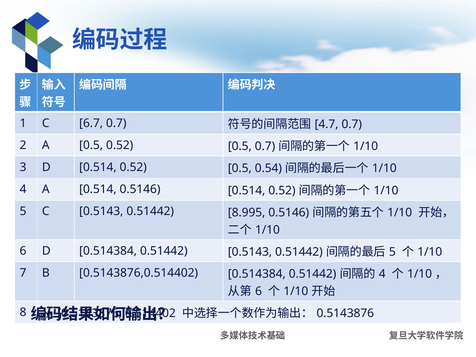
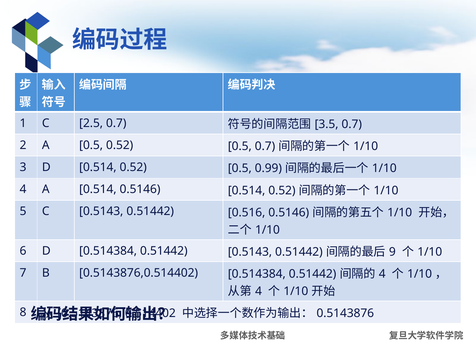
6.7: 6.7 -> 2.5
4.7: 4.7 -> 3.5
0.54: 0.54 -> 0.99
8.995: 8.995 -> 0.516
5 at (392, 252): 5 -> 9
6 at (258, 291): 6 -> 4
